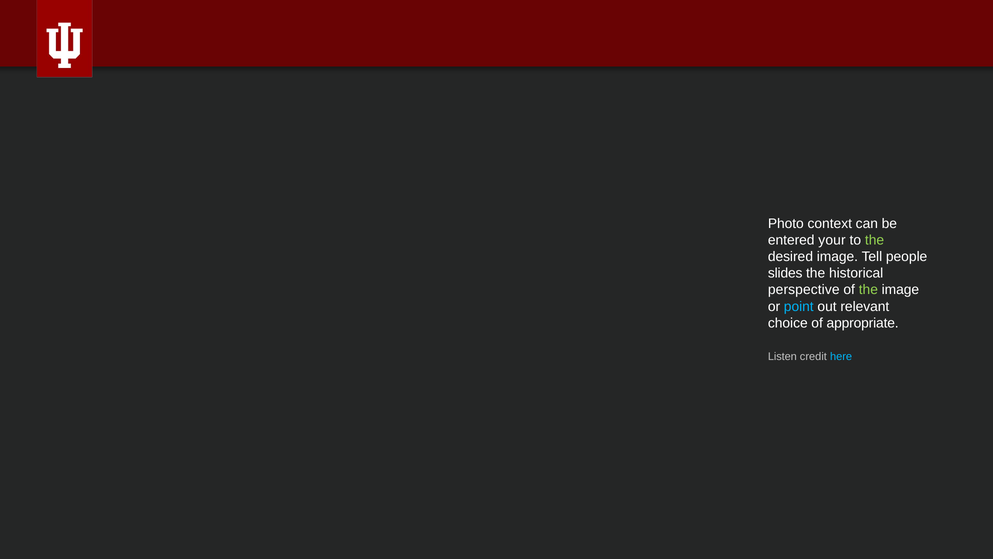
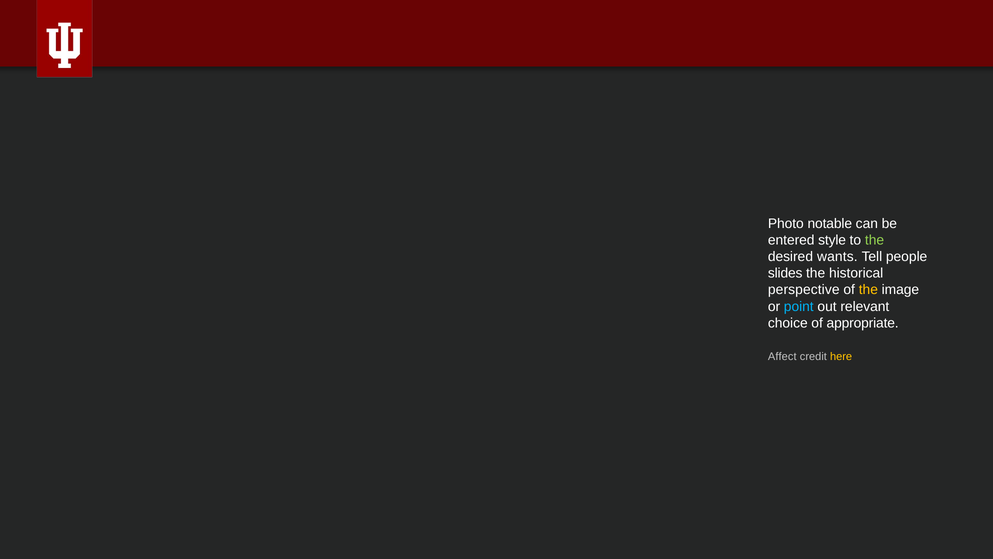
context: context -> notable
your: your -> style
desired image: image -> wants
the at (868, 290) colour: light green -> yellow
Listen: Listen -> Affect
here colour: light blue -> yellow
